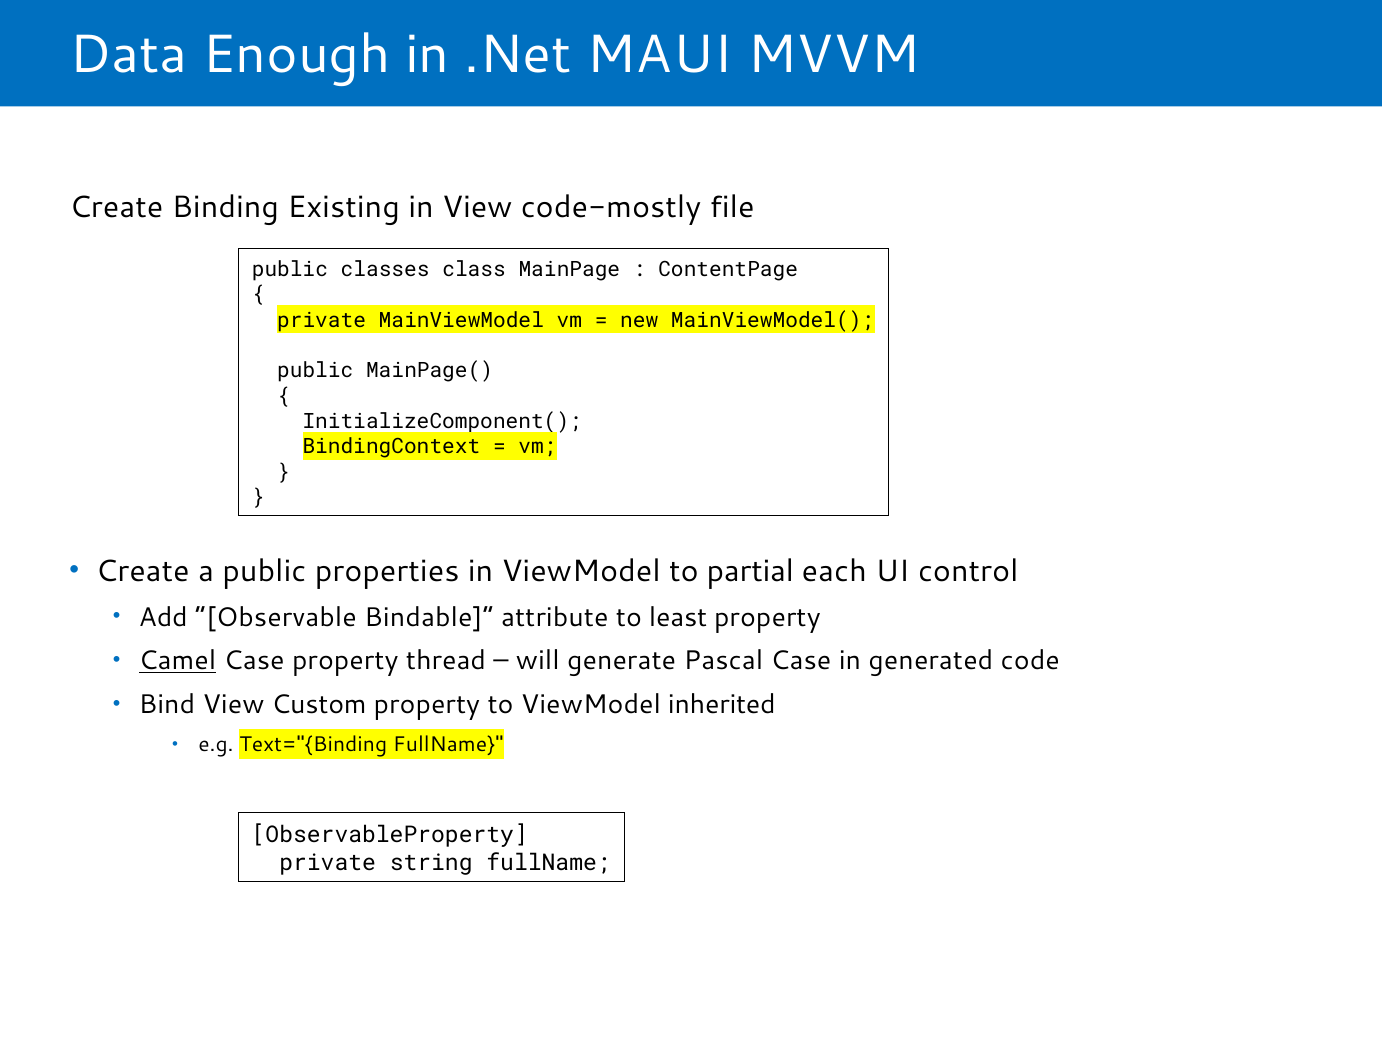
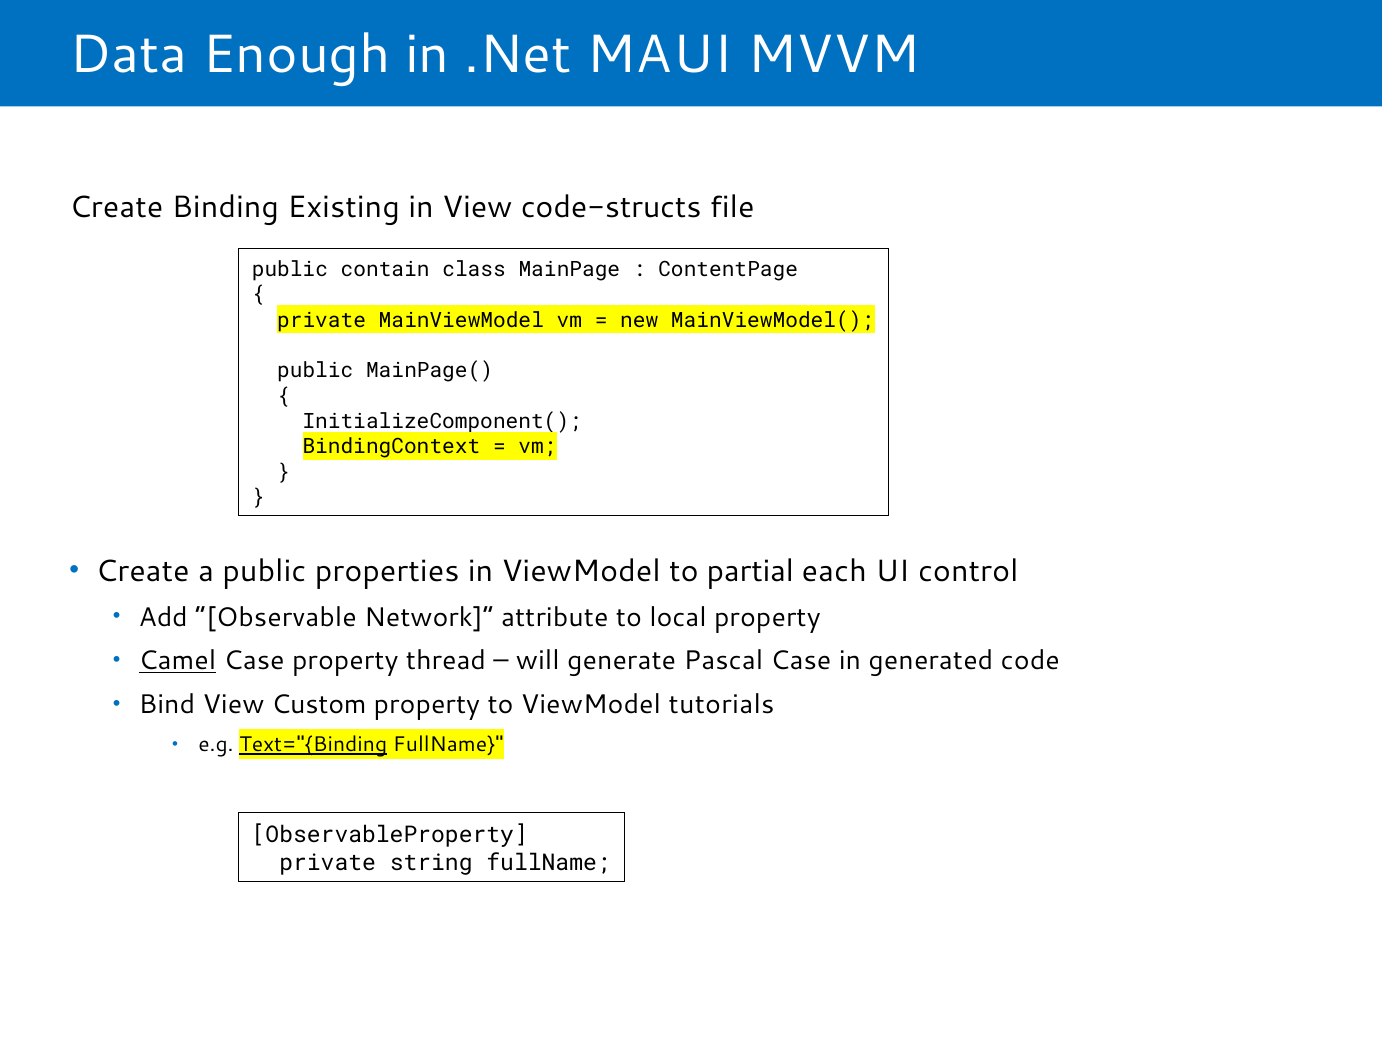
code-mostly: code-mostly -> code-structs
classes: classes -> contain
Bindable: Bindable -> Network
least: least -> local
inherited: inherited -> tutorials
Text="{Binding underline: none -> present
